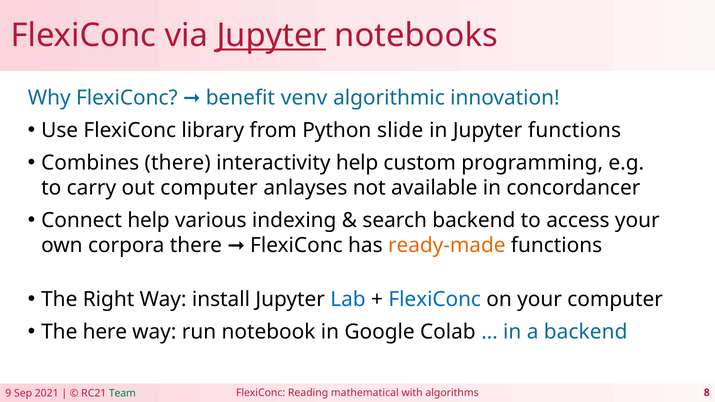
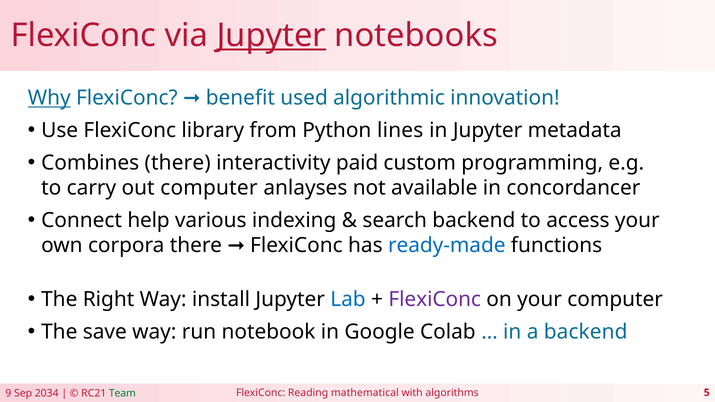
Why underline: none -> present
venv: venv -> used
slide: slide -> lines
Jupyter functions: functions -> metadata
interactivity help: help -> paid
ready-made colour: orange -> blue
FlexiConc at (435, 300) colour: blue -> purple
here: here -> save
8: 8 -> 5
2021: 2021 -> 2034
